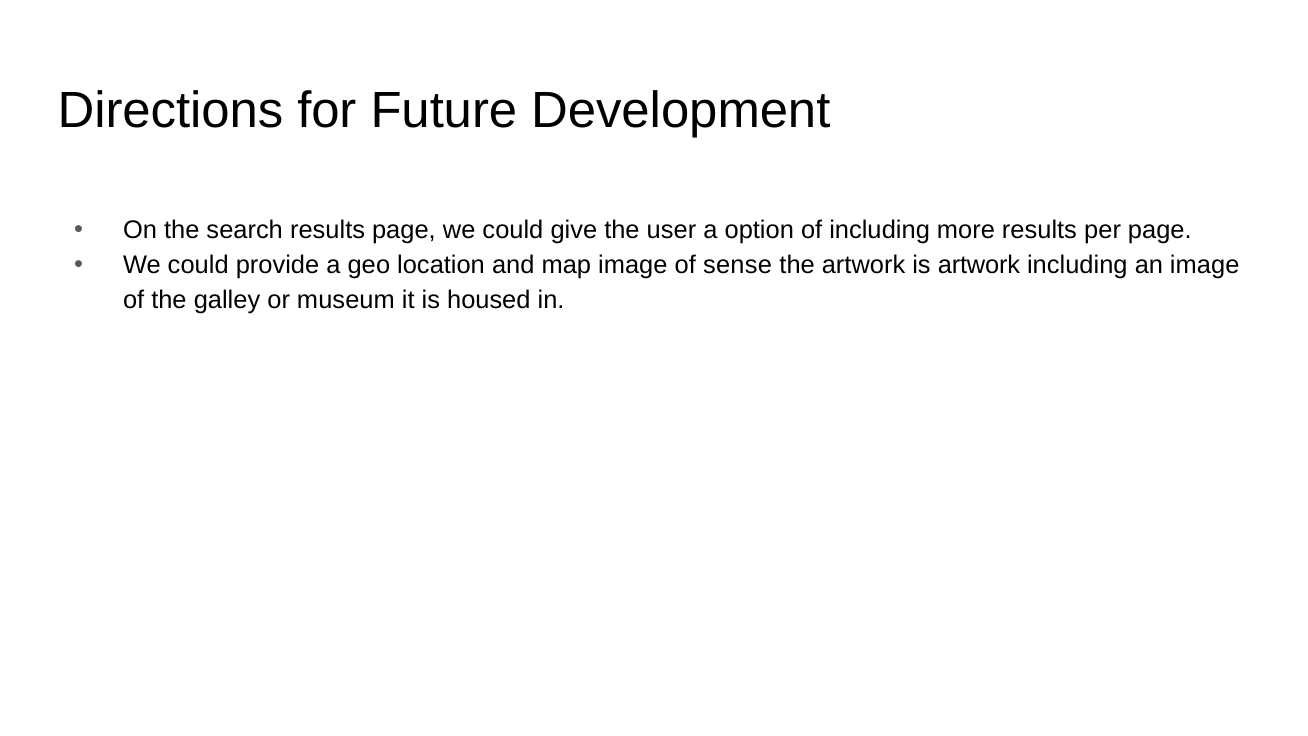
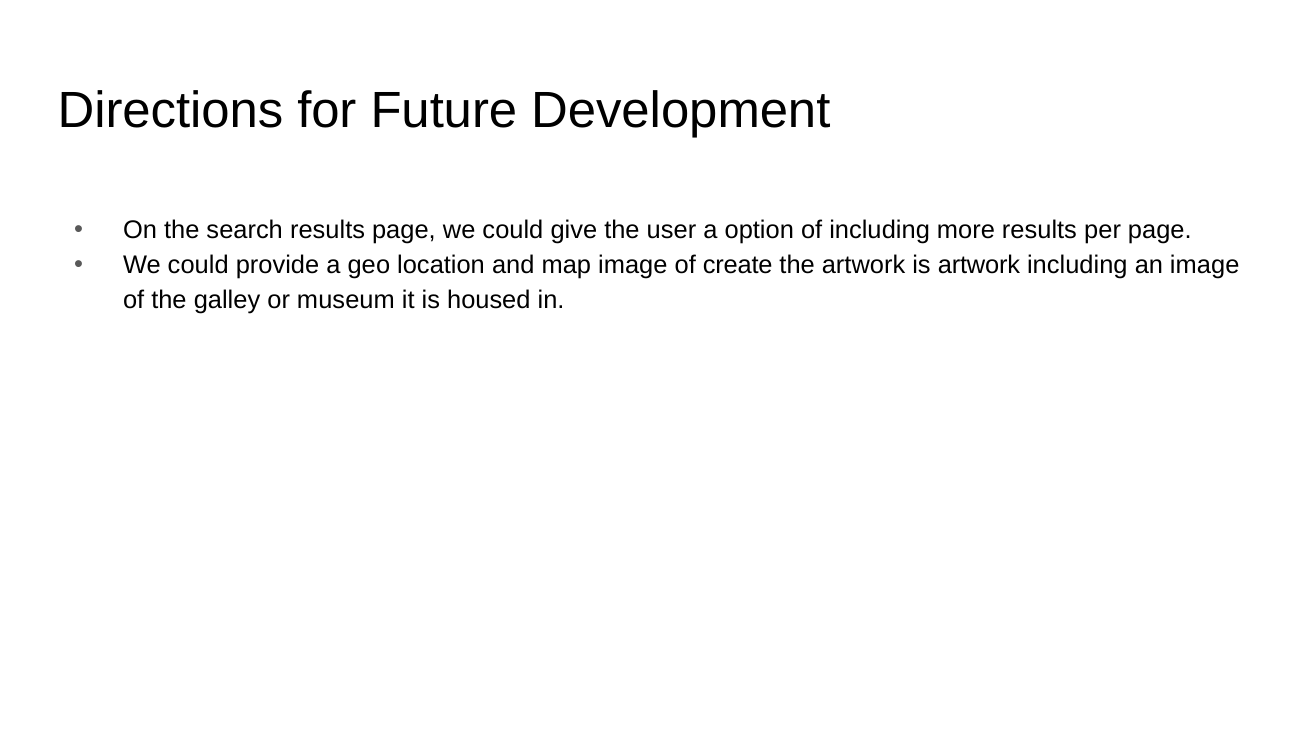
sense: sense -> create
